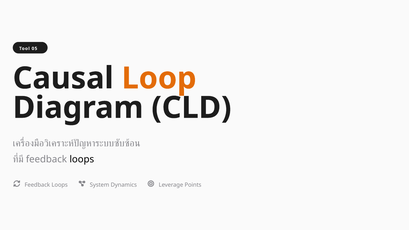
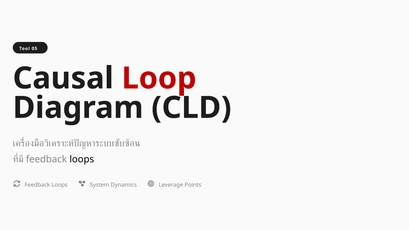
Loop colour: orange -> red
